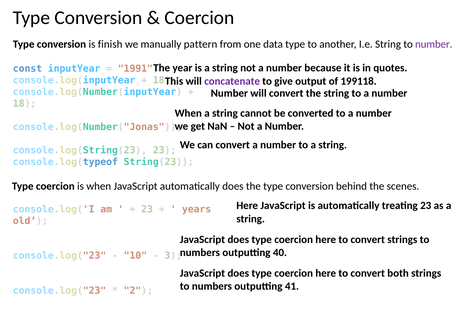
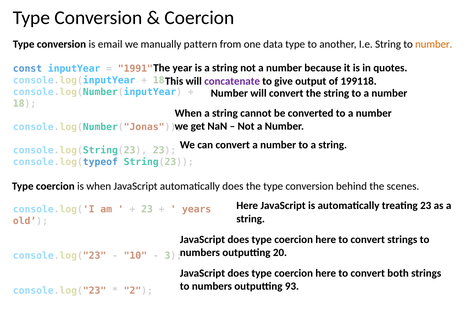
finish: finish -> email
number at (434, 44) colour: purple -> orange
40: 40 -> 20
41: 41 -> 93
